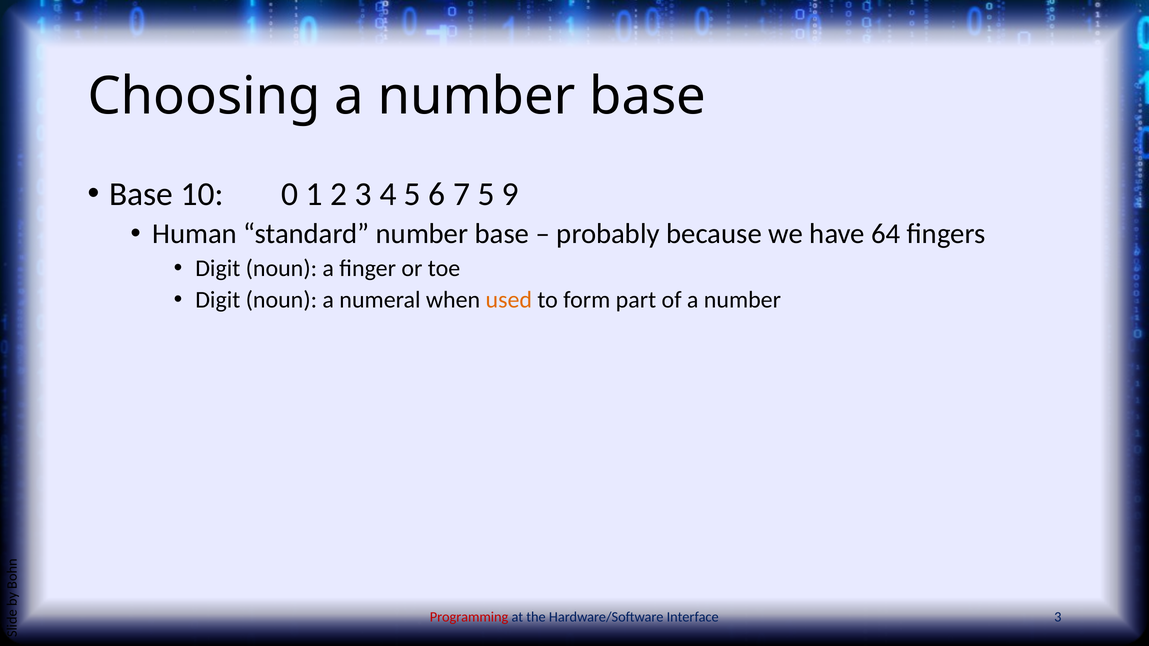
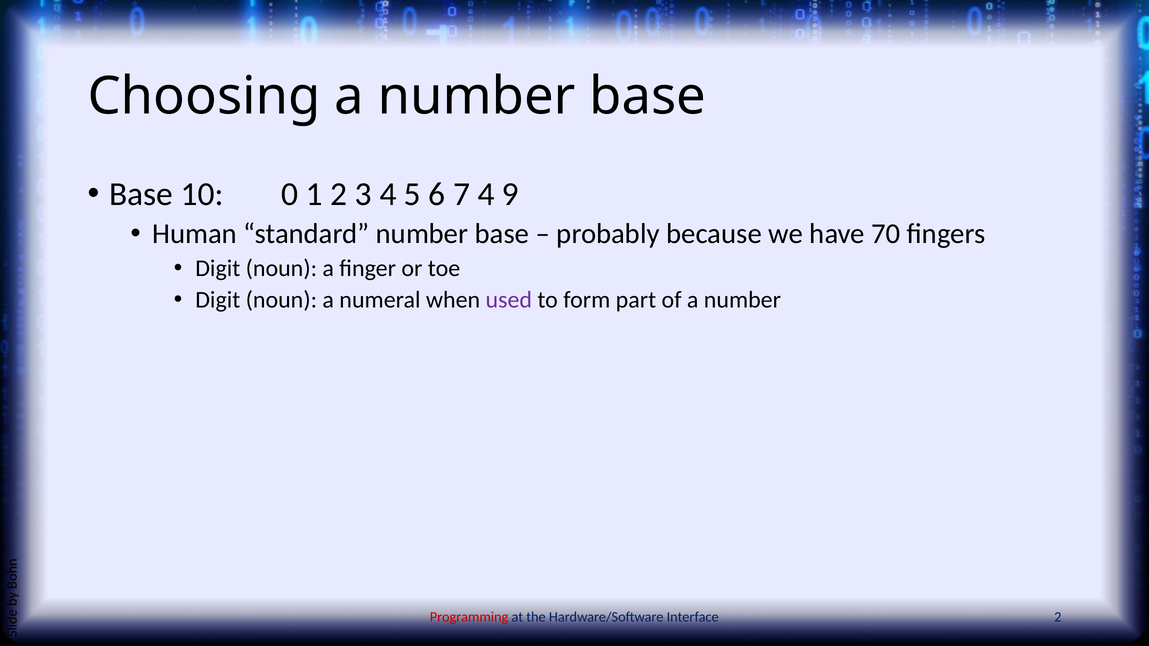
7 5: 5 -> 4
64: 64 -> 70
used colour: orange -> purple
Interface 3: 3 -> 2
